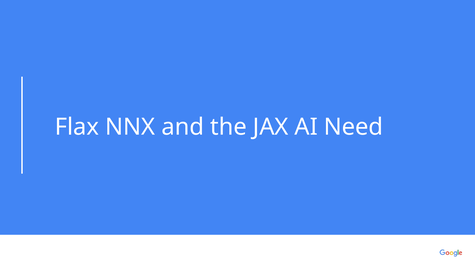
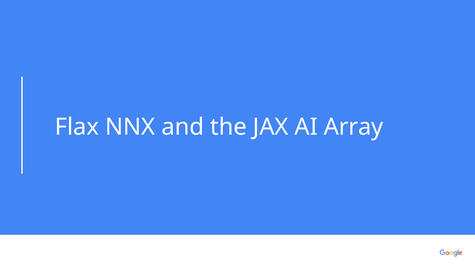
Need: Need -> Array
